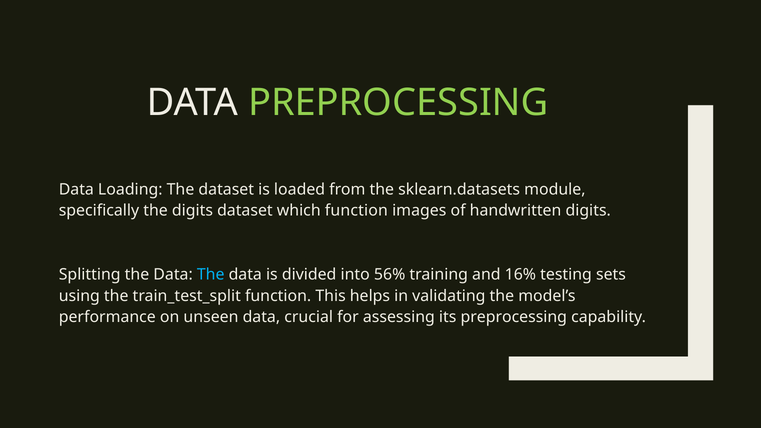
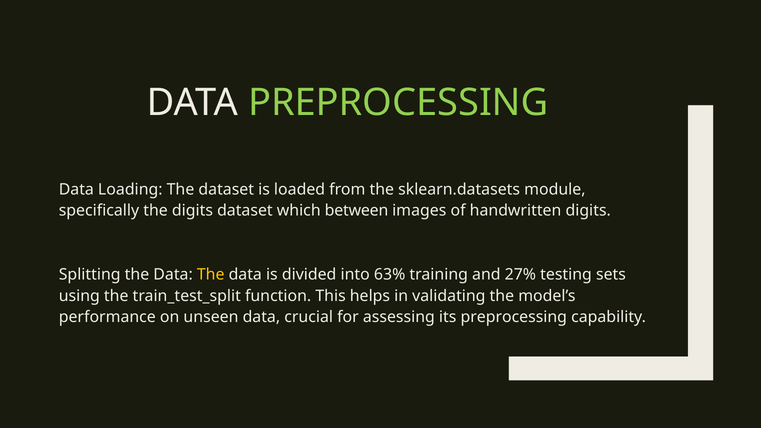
which function: function -> between
The at (211, 275) colour: light blue -> yellow
56%: 56% -> 63%
16%: 16% -> 27%
